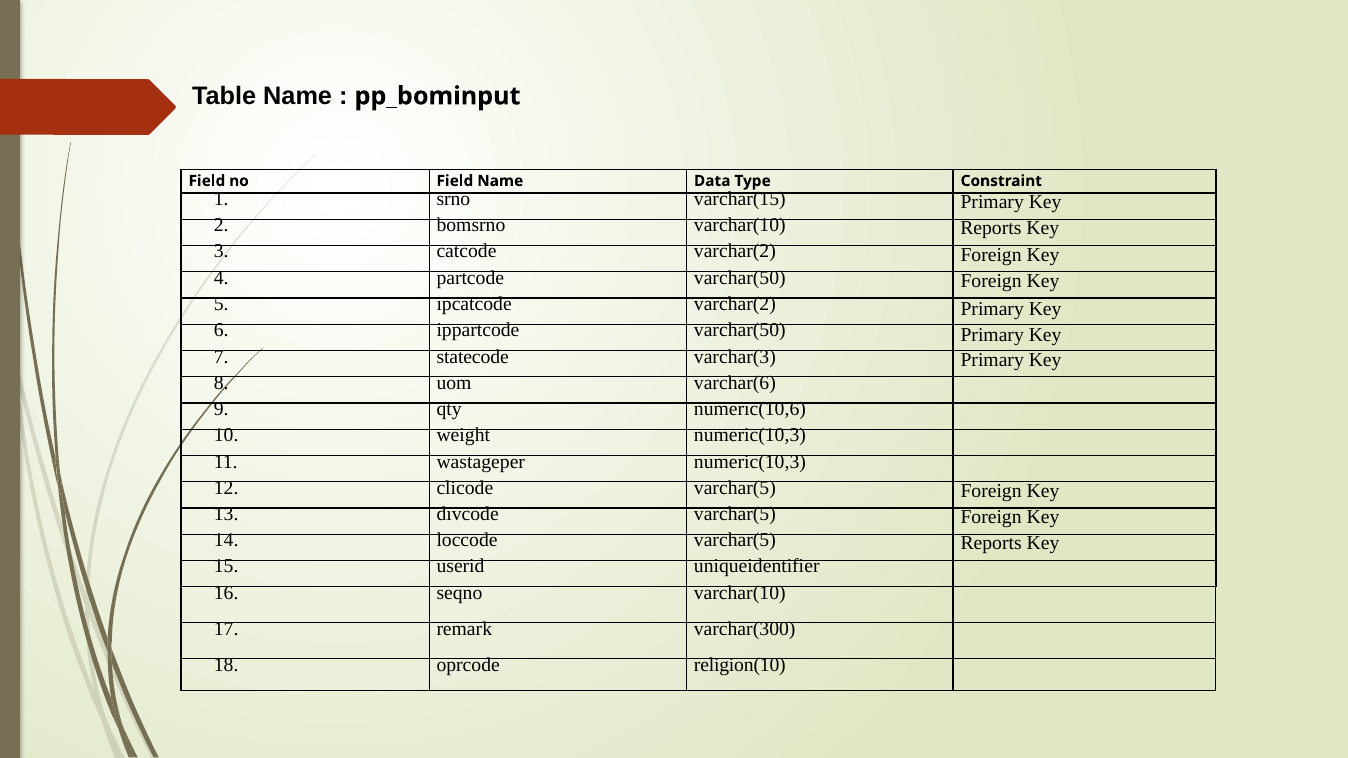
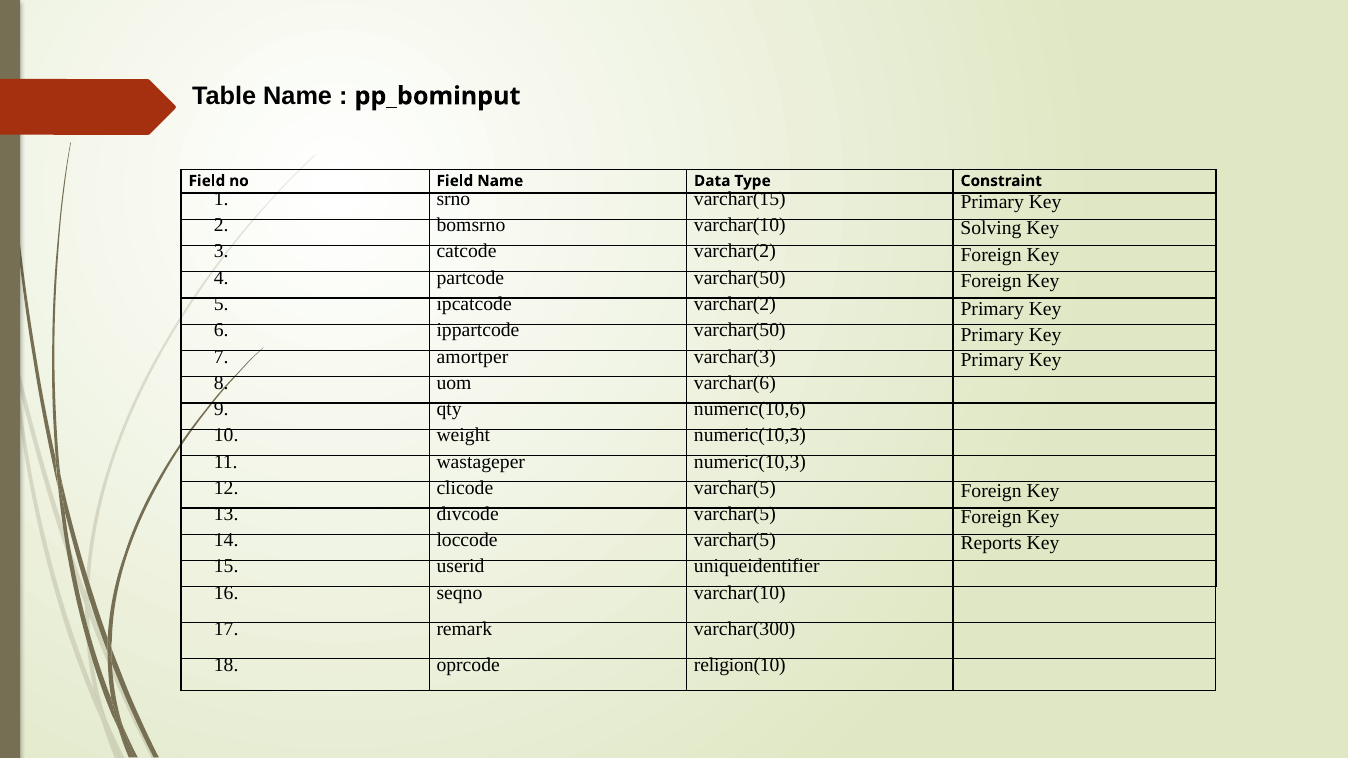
varchar(10 Reports: Reports -> Solving
statecode: statecode -> amortper
